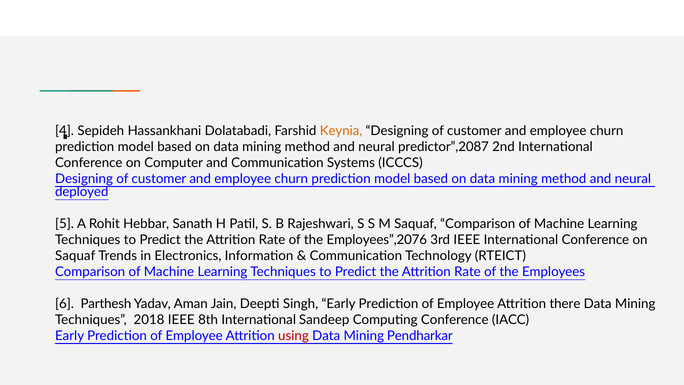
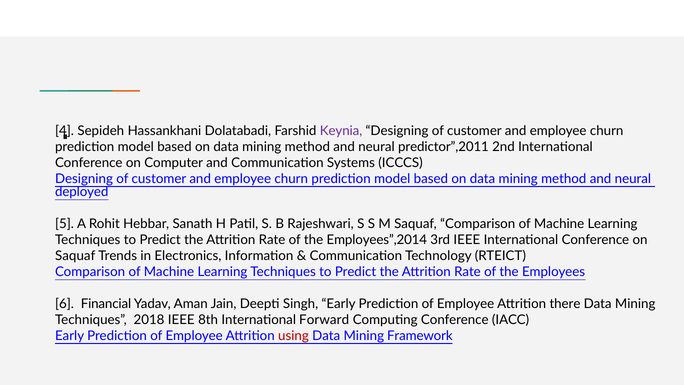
Keynia colour: orange -> purple
predictor”,2087: predictor”,2087 -> predictor”,2011
Employees”,2076: Employees”,2076 -> Employees”,2014
Parthesh: Parthesh -> Financial
Sandeep: Sandeep -> Forward
Pendharkar: Pendharkar -> Framework
